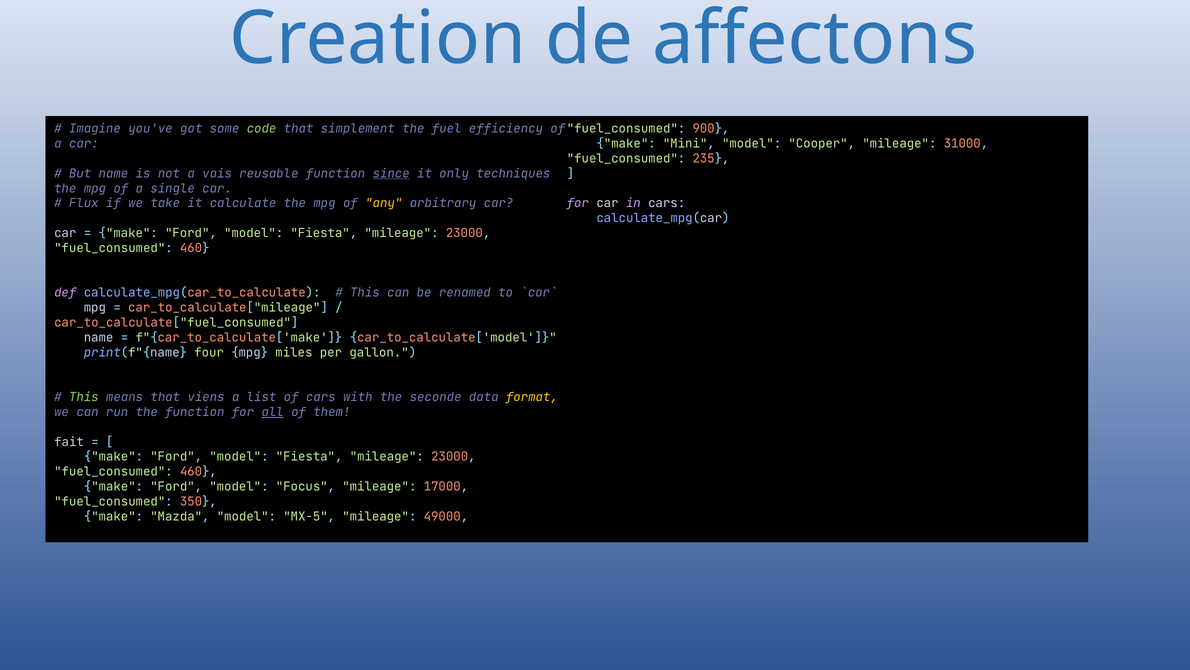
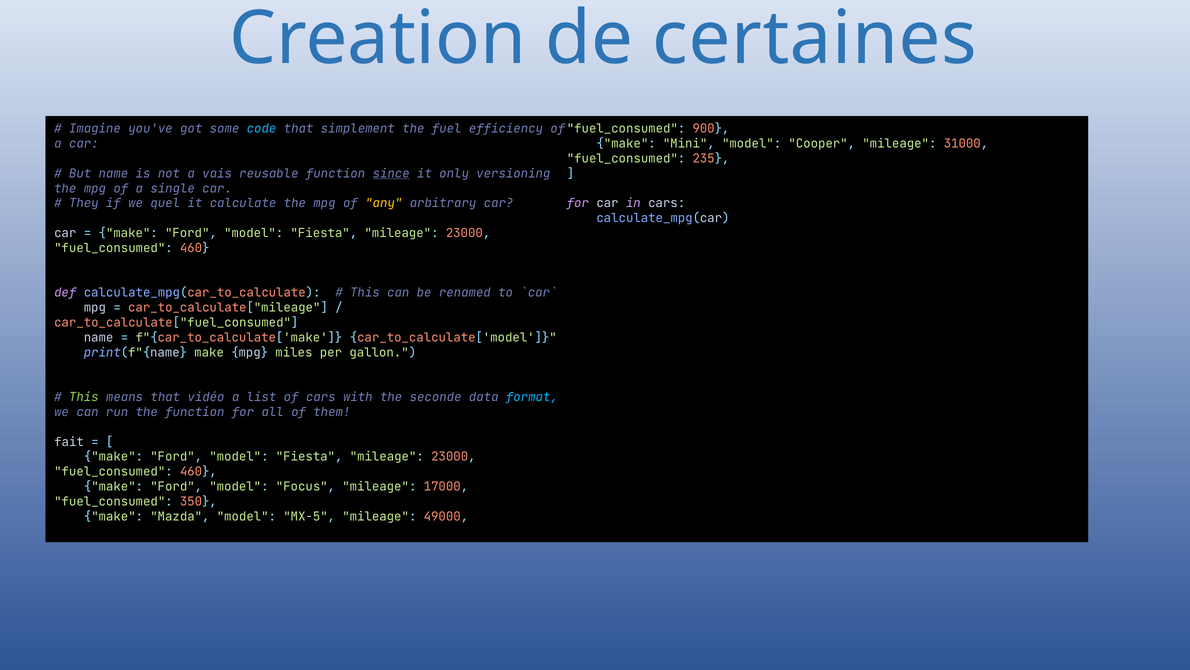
affectons: affectons -> certaines
code colour: light green -> light blue
techniques: techniques -> versioning
Flux: Flux -> They
take: take -> quel
print(f"{name four: four -> make
viens: viens -> vidéo
format colour: yellow -> light blue
all underline: present -> none
